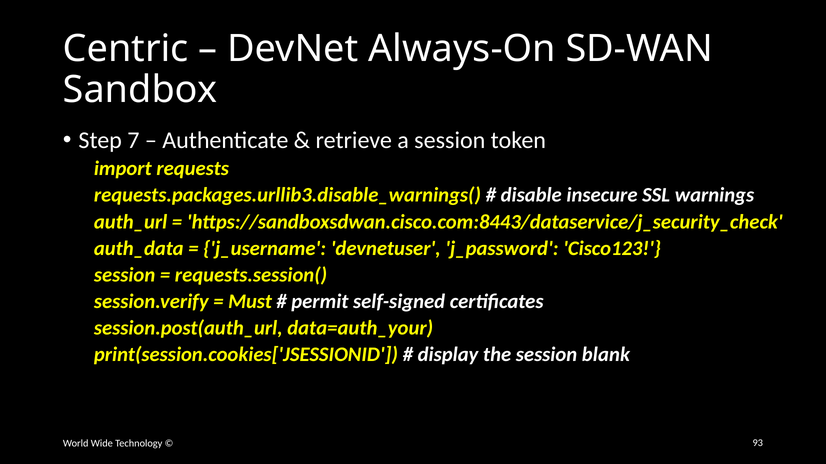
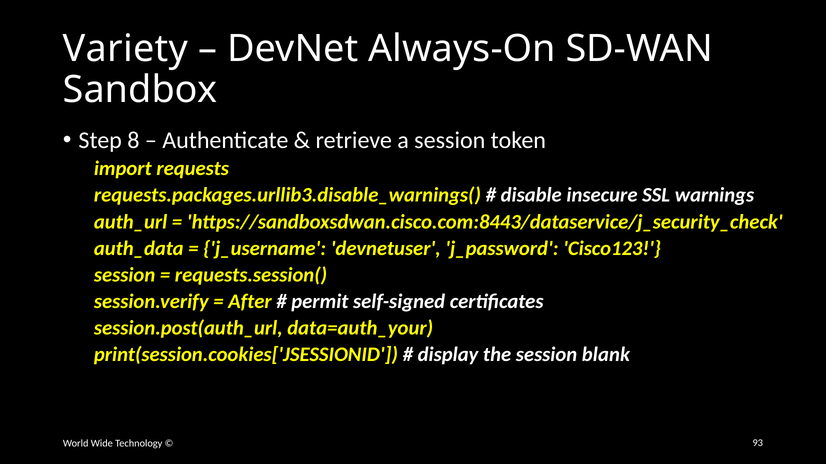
Centric: Centric -> Variety
7: 7 -> 8
Must: Must -> After
